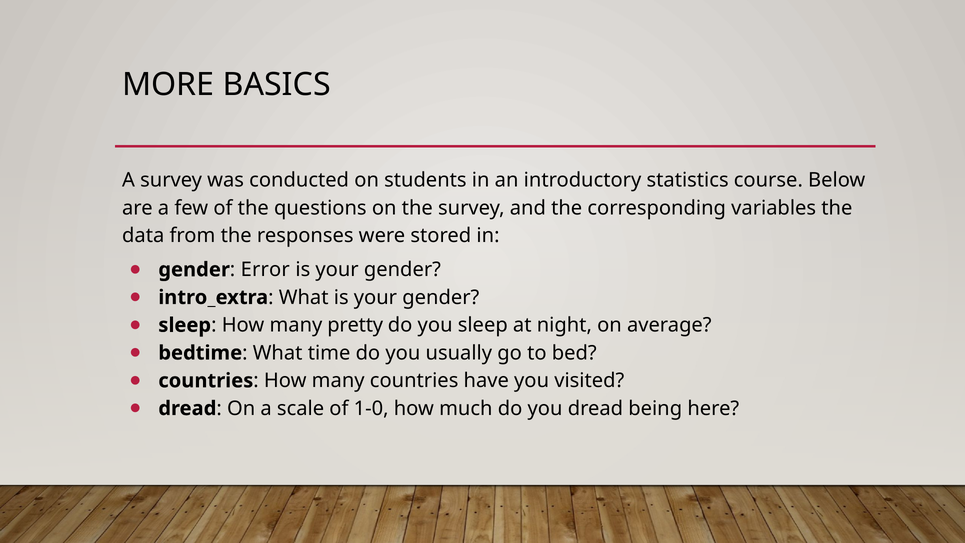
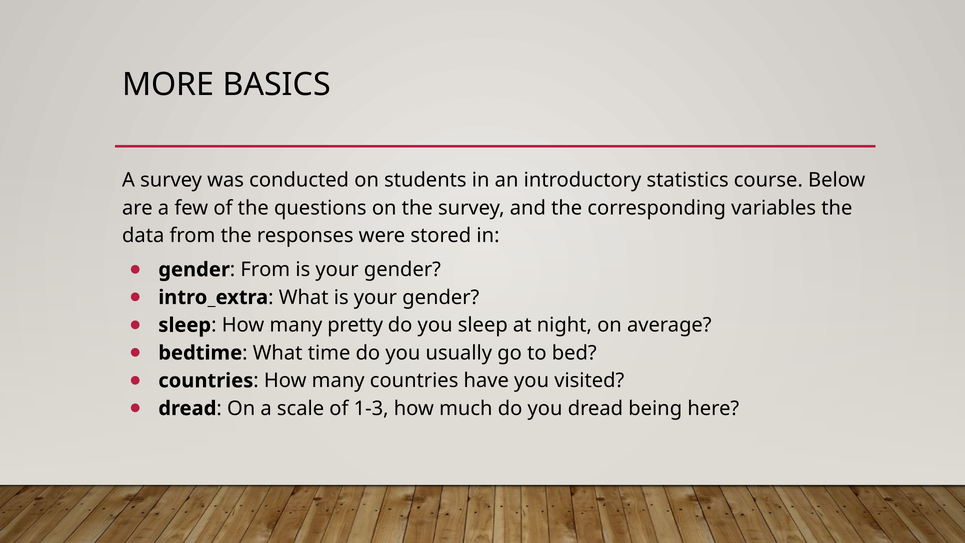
Error at (265, 270): Error -> From
1-0: 1-0 -> 1-3
